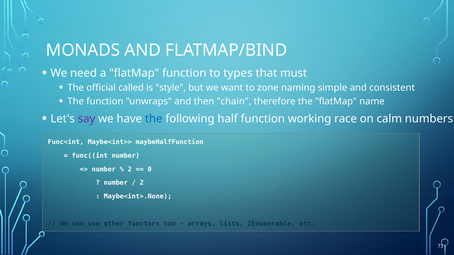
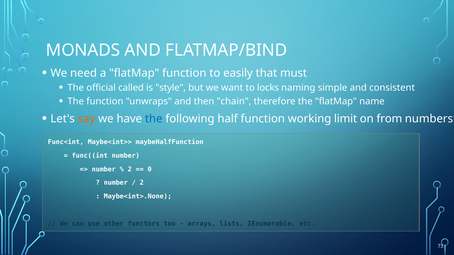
types: types -> easily
zone: zone -> locks
say colour: purple -> orange
race: race -> limit
calm: calm -> from
